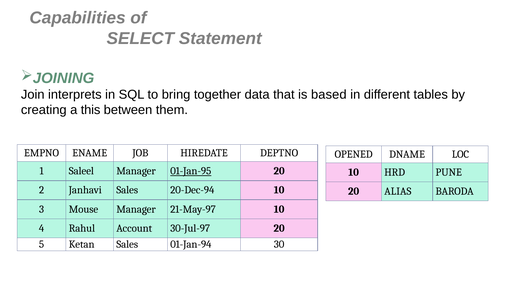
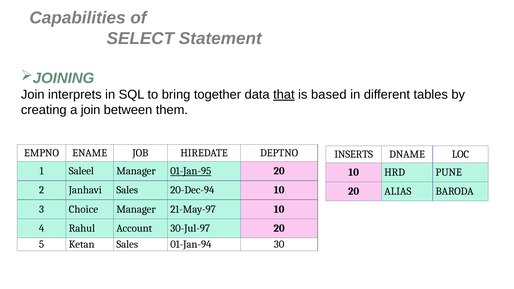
that underline: none -> present
a this: this -> join
OPENED: OPENED -> INSERTS
Mouse: Mouse -> Choice
